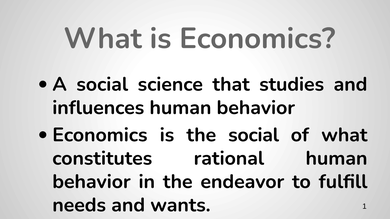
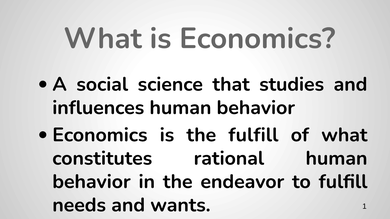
the social: social -> fulfill
